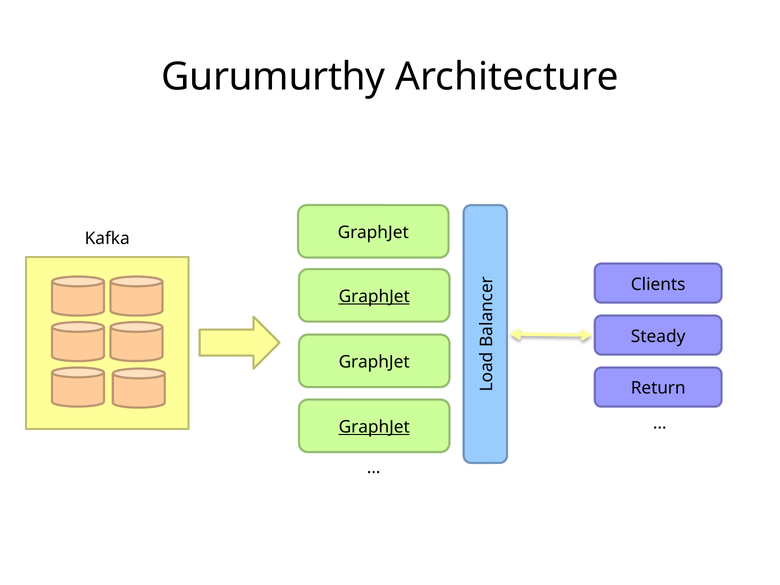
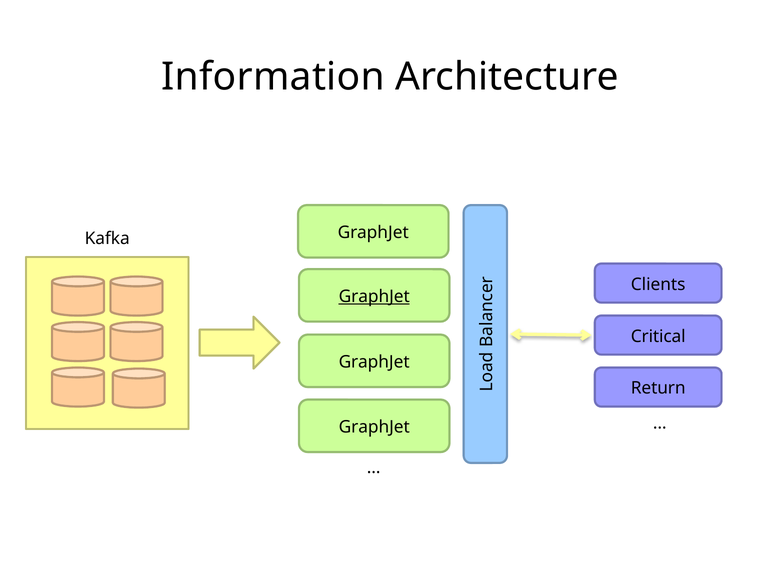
Gurumurthy: Gurumurthy -> Information
Steady: Steady -> Critical
GraphJet at (374, 427) underline: present -> none
